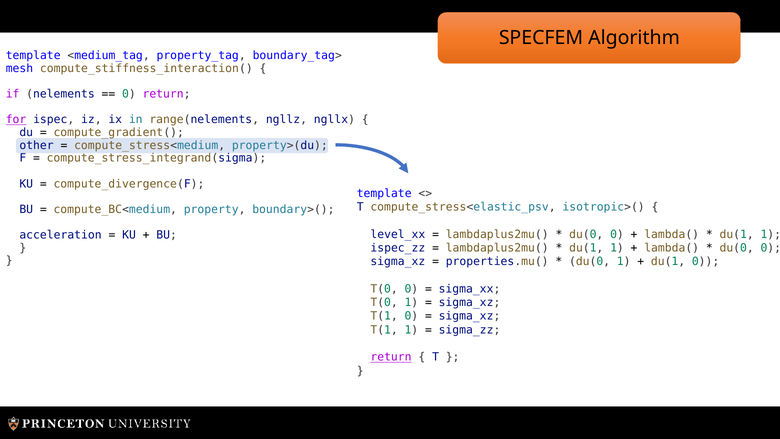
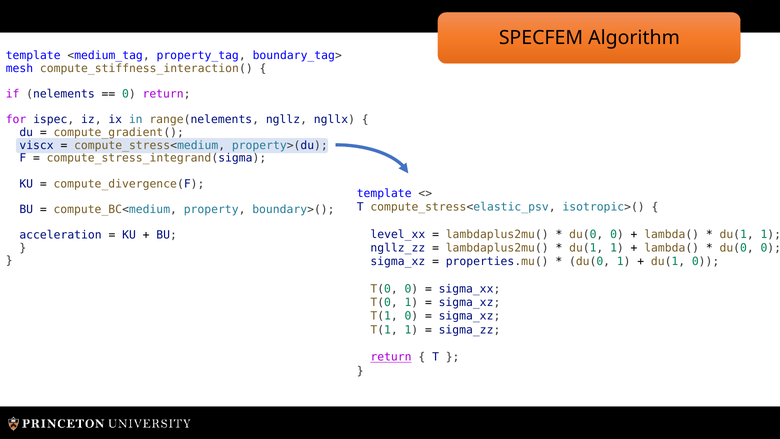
for underline: present -> none
other: other -> viscx
ispec_zz: ispec_zz -> ngllz_zz
